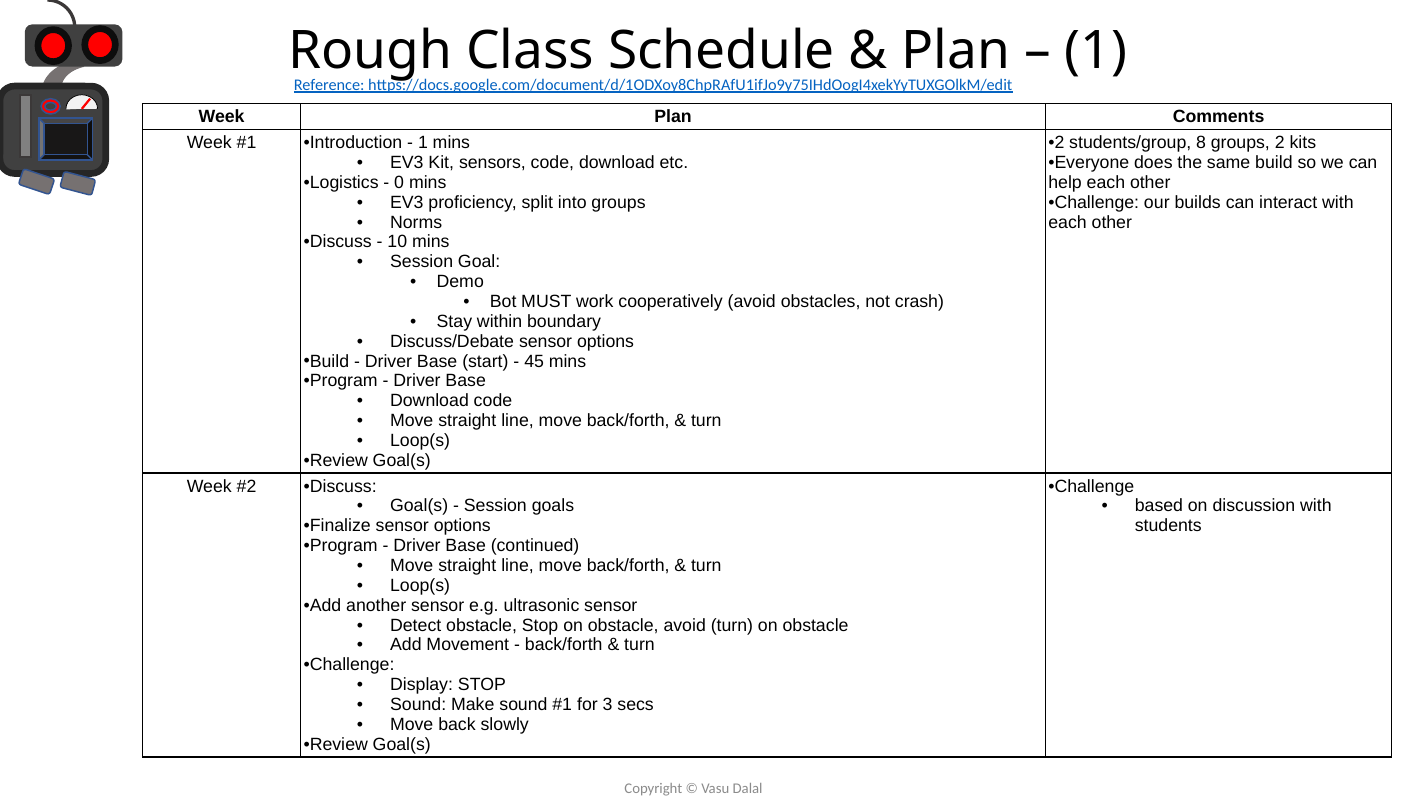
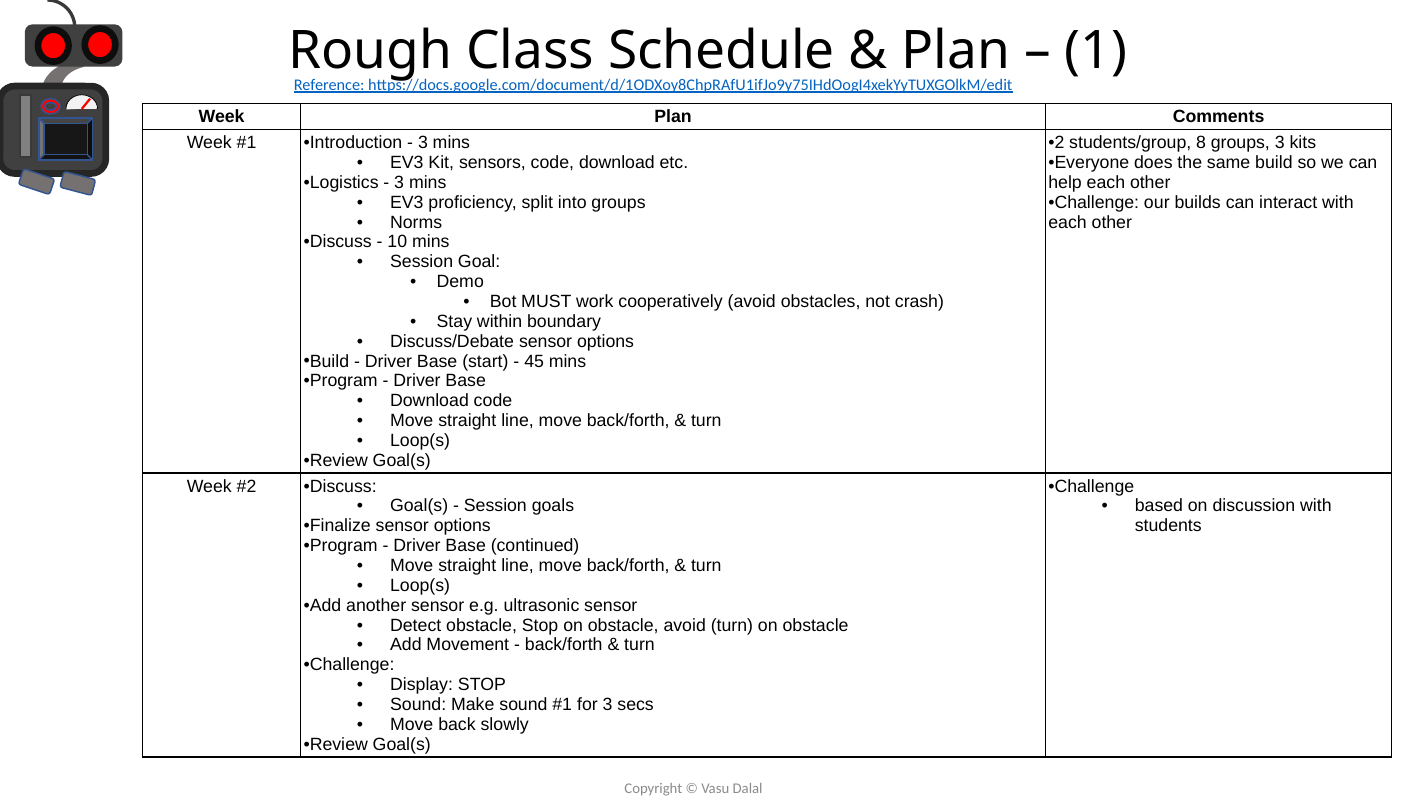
1 at (423, 143): 1 -> 3
groups 2: 2 -> 3
0 at (399, 183): 0 -> 3
